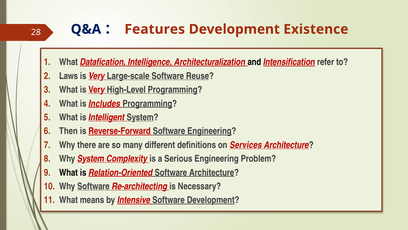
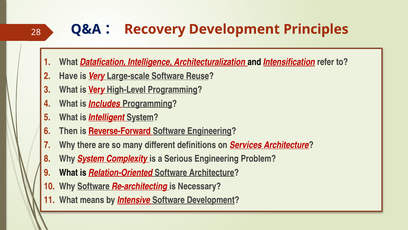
Features: Features -> Recovery
Existence: Existence -> Principles
Laws: Laws -> Have
